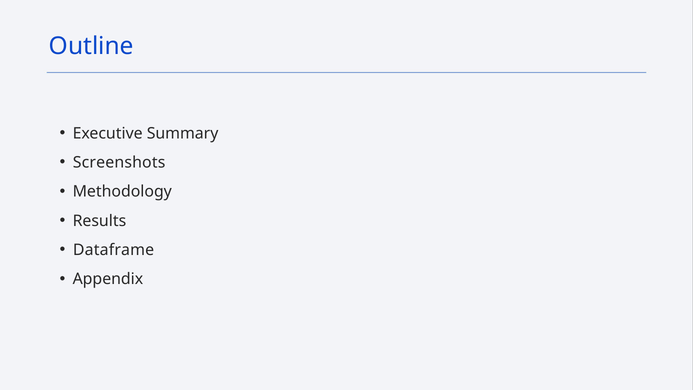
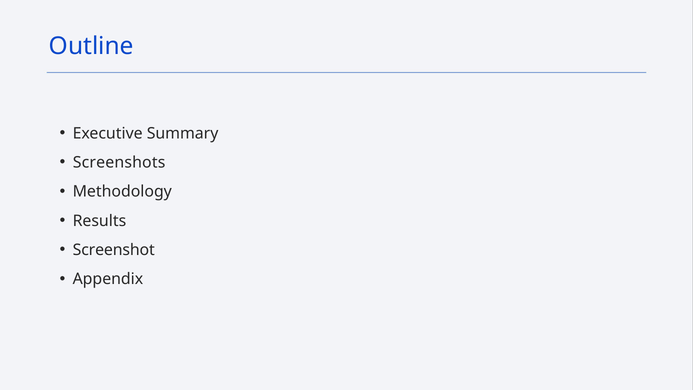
Dataframe: Dataframe -> Screenshot
